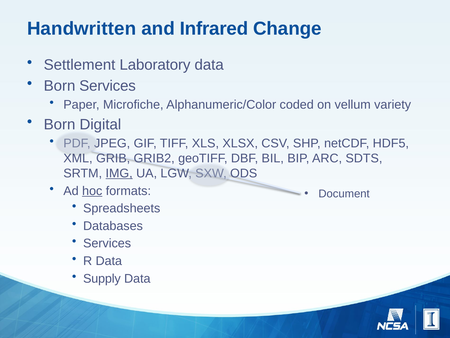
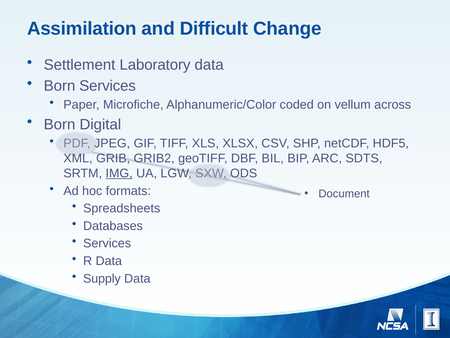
Handwritten: Handwritten -> Assimilation
Infrared: Infrared -> Difficult
variety: variety -> across
hoc underline: present -> none
